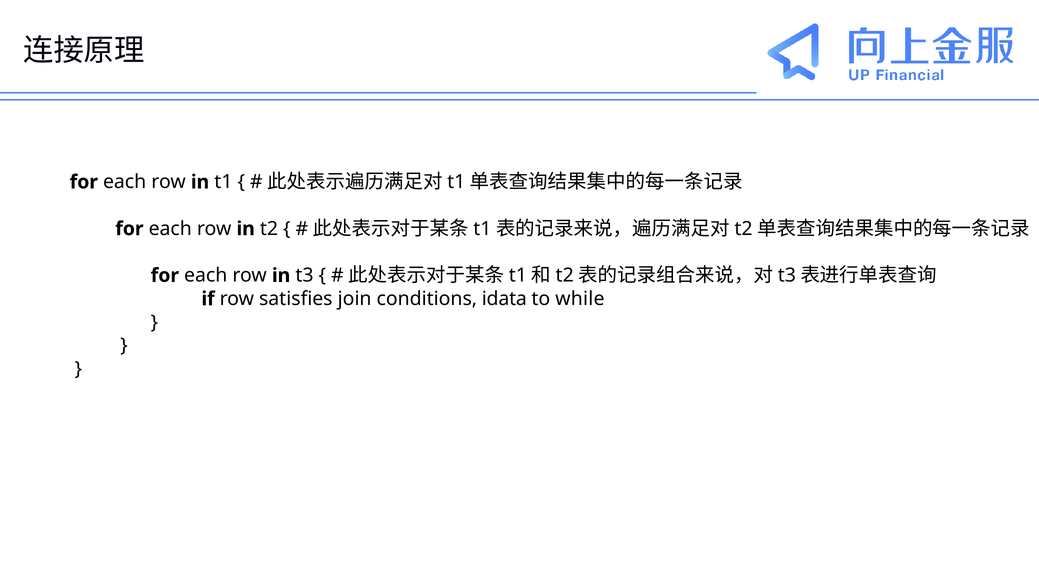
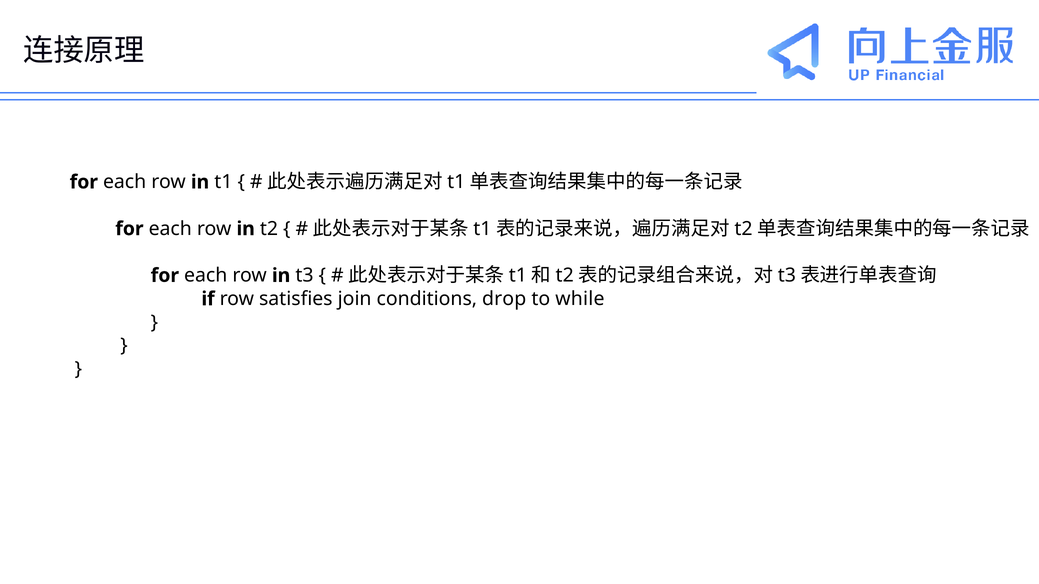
idata: idata -> drop
